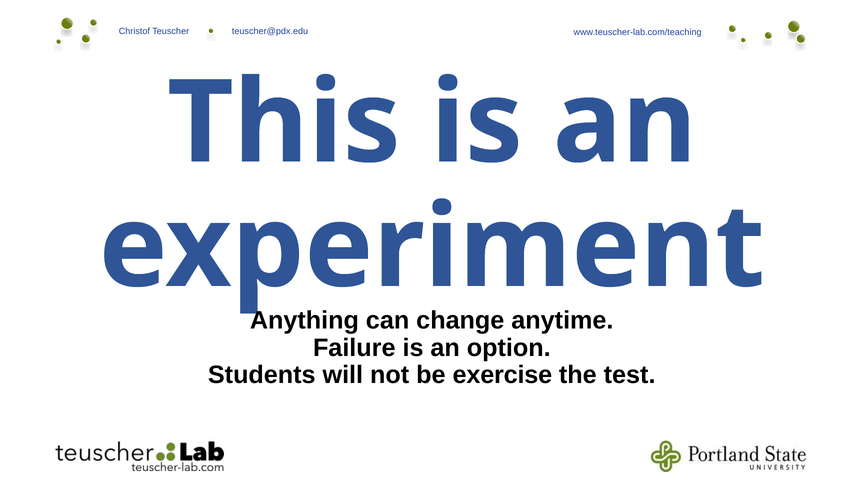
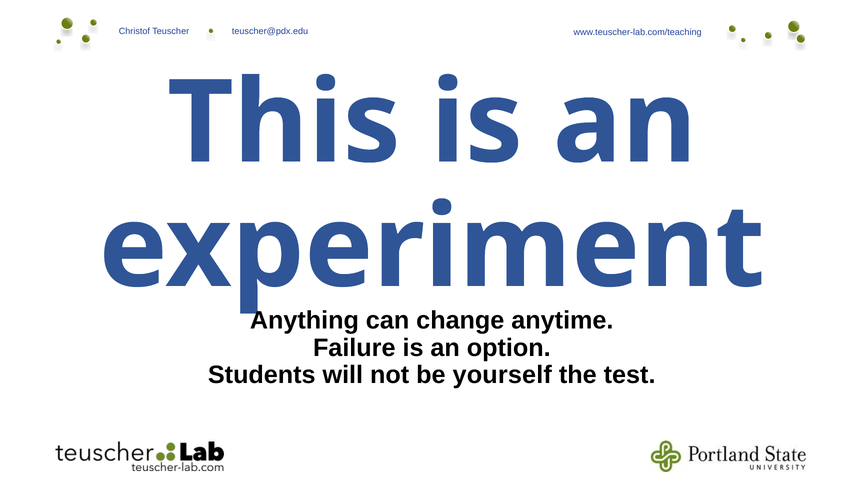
exercise: exercise -> yourself
